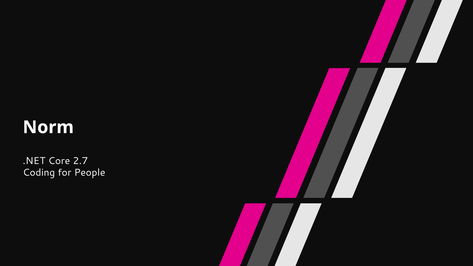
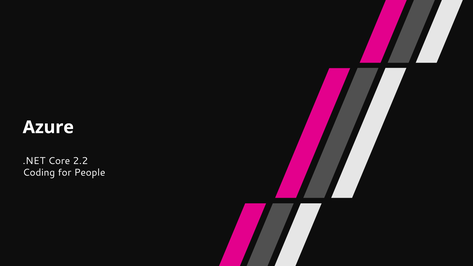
Norm: Norm -> Azure
2.7: 2.7 -> 2.2
